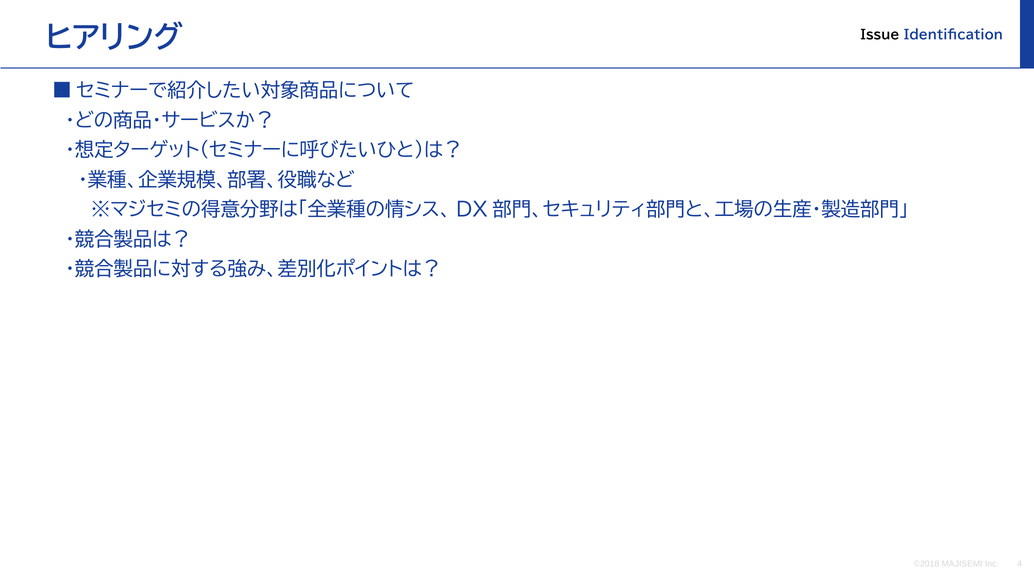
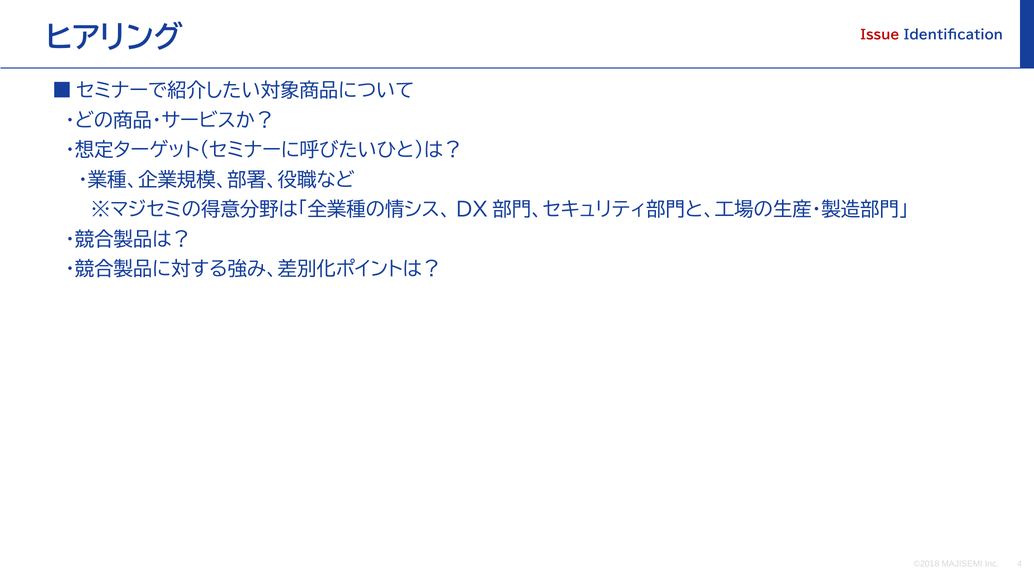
Issue colour: black -> red
